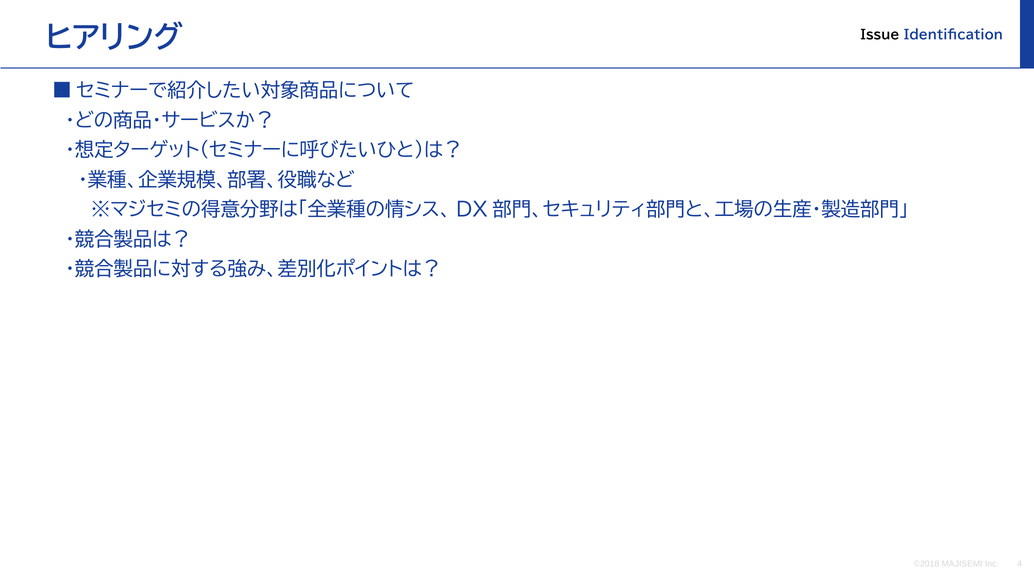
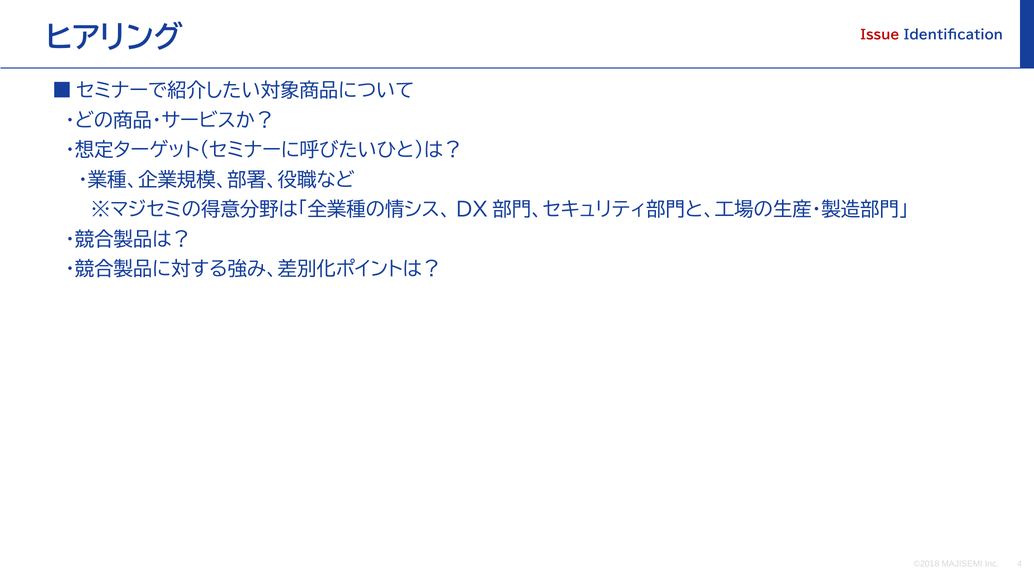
Issue colour: black -> red
